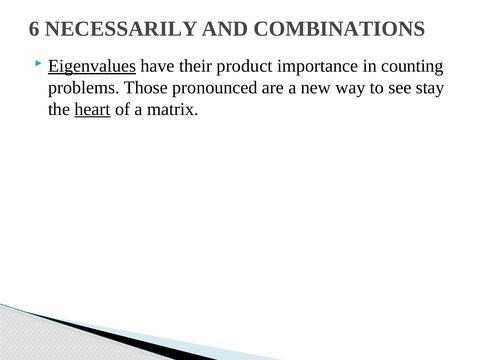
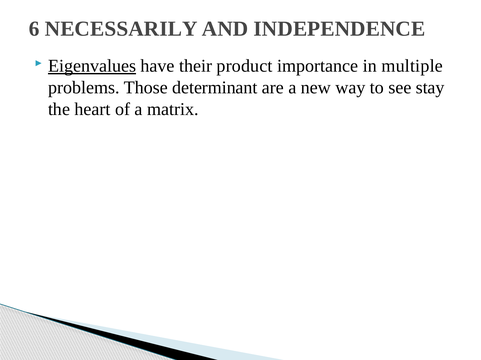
COMBINATIONS: COMBINATIONS -> INDEPENDENCE
counting: counting -> multiple
pronounced: pronounced -> determinant
heart underline: present -> none
